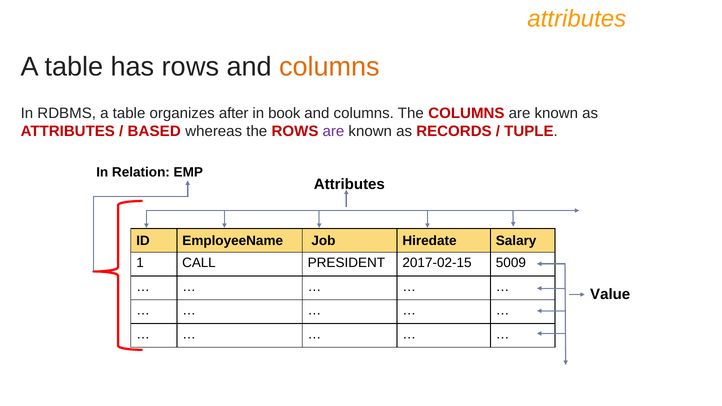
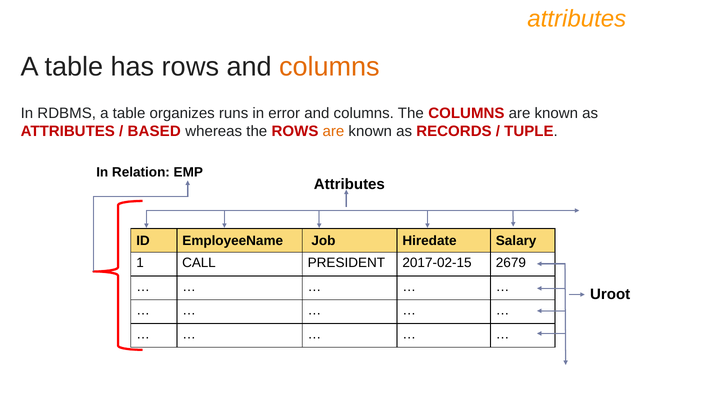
after: after -> runs
book: book -> error
are at (333, 131) colour: purple -> orange
5009: 5009 -> 2679
Value: Value -> Uroot
